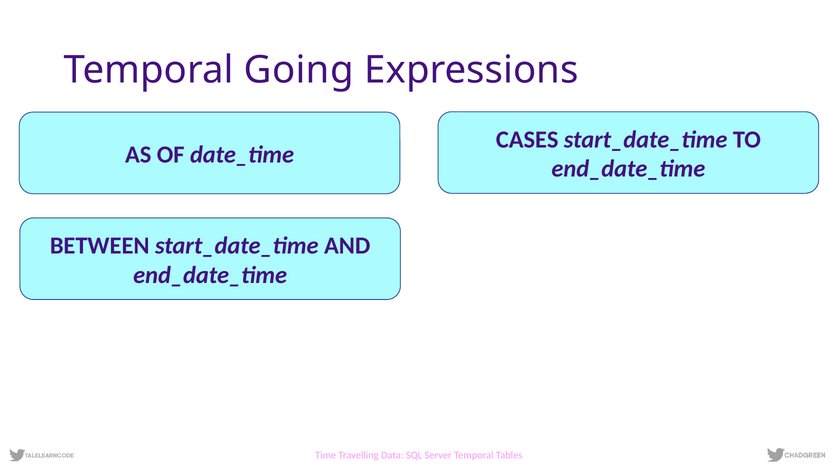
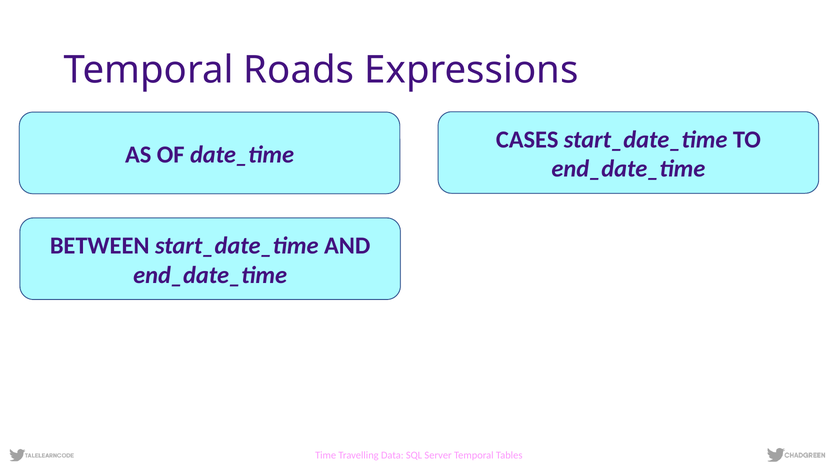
Going: Going -> Roads
